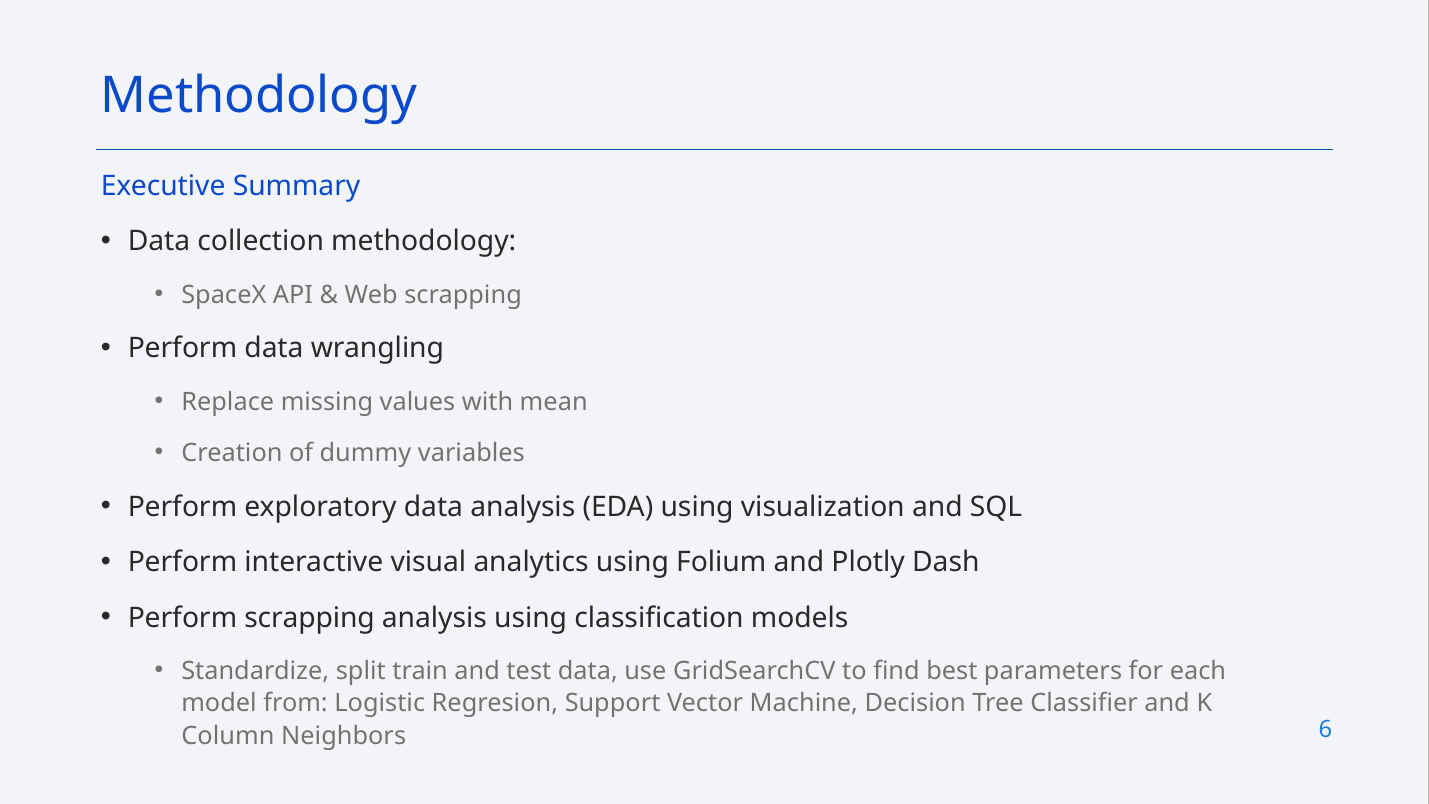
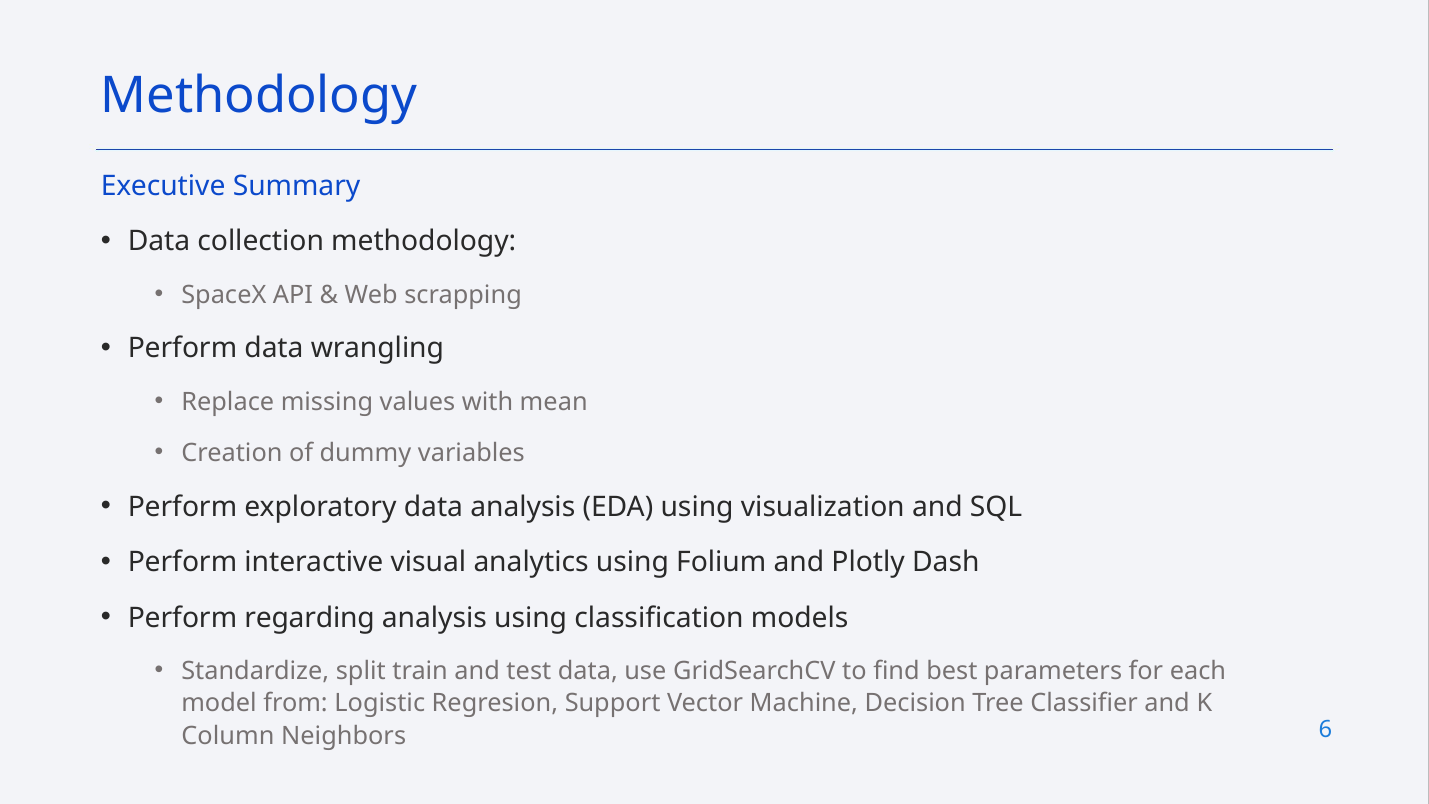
Perform scrapping: scrapping -> regarding
